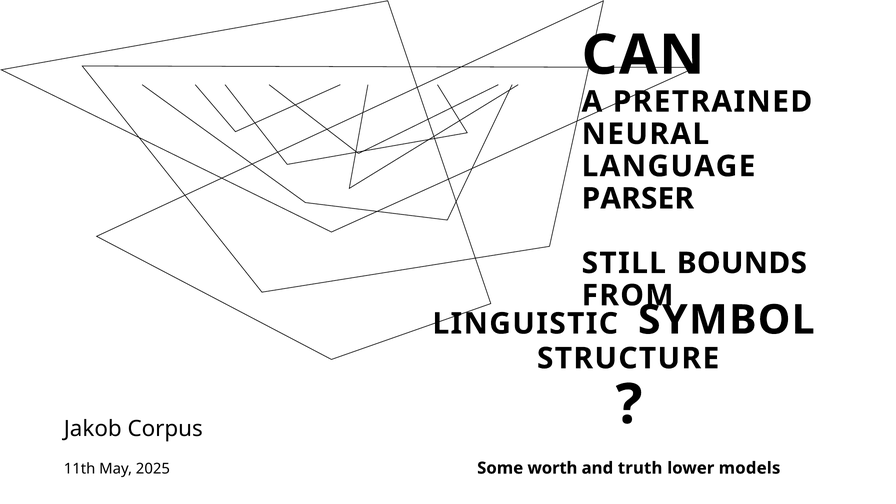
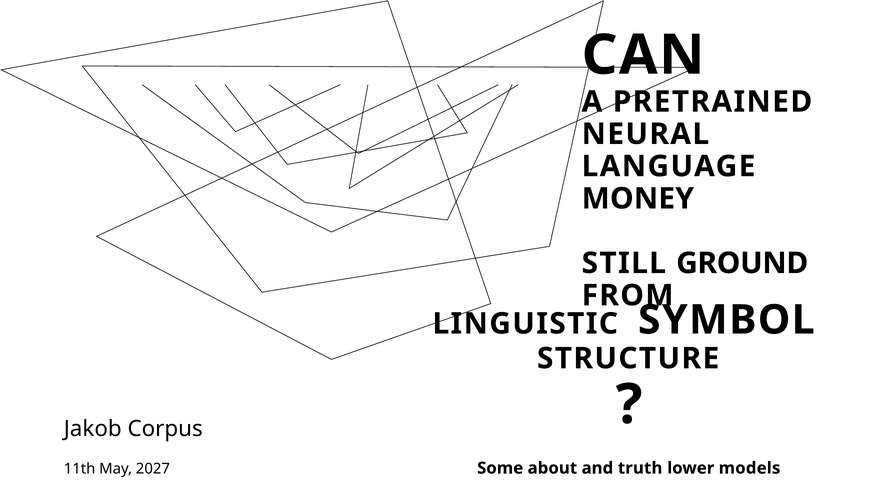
PARSER: PARSER -> MONEY
BOUNDS: BOUNDS -> GROUND
2025: 2025 -> 2027
worth: worth -> about
